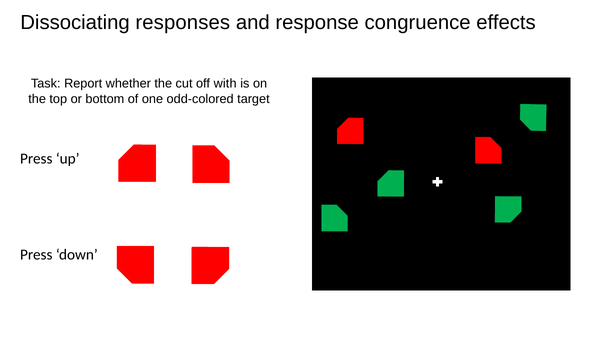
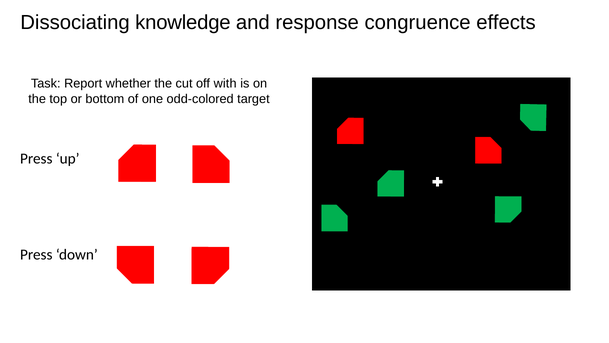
responses: responses -> knowledge
